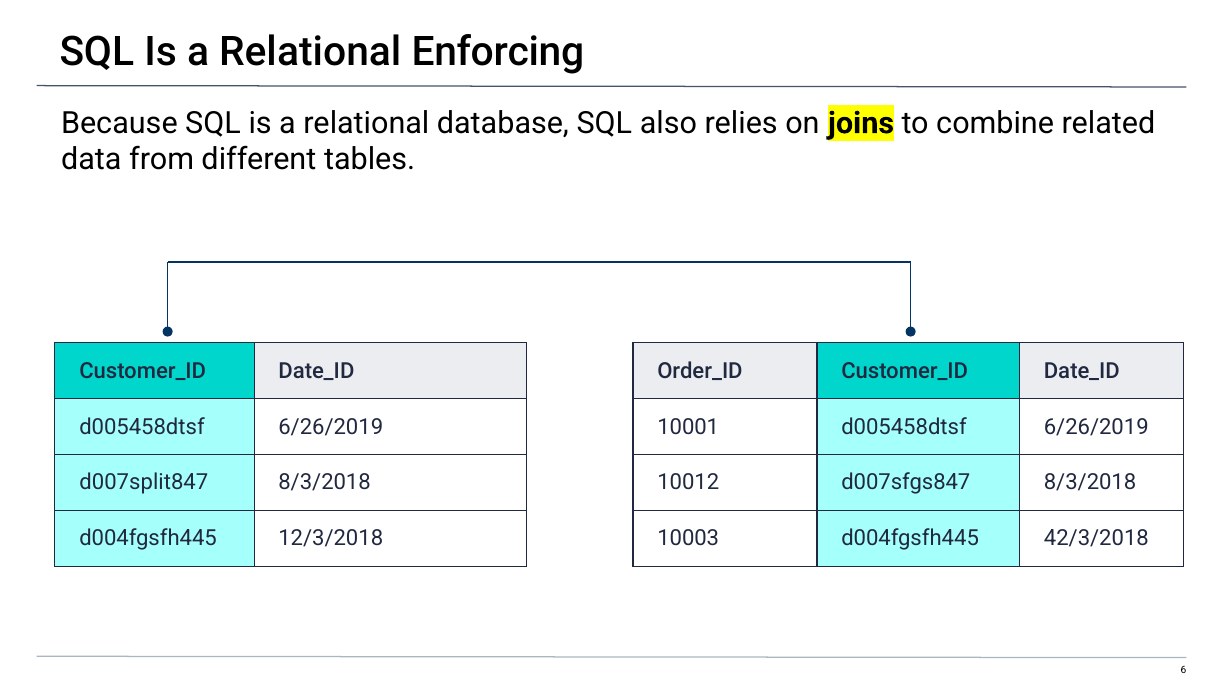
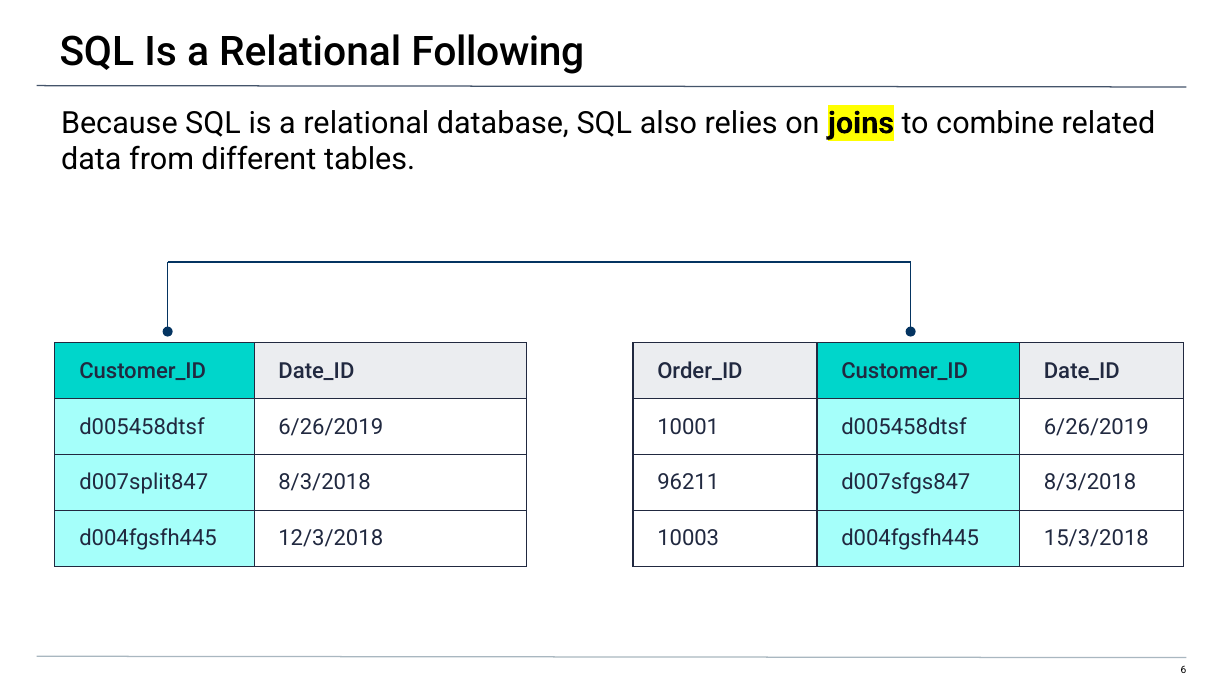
Enforcing: Enforcing -> Following
10012: 10012 -> 96211
42/3/2018: 42/3/2018 -> 15/3/2018
